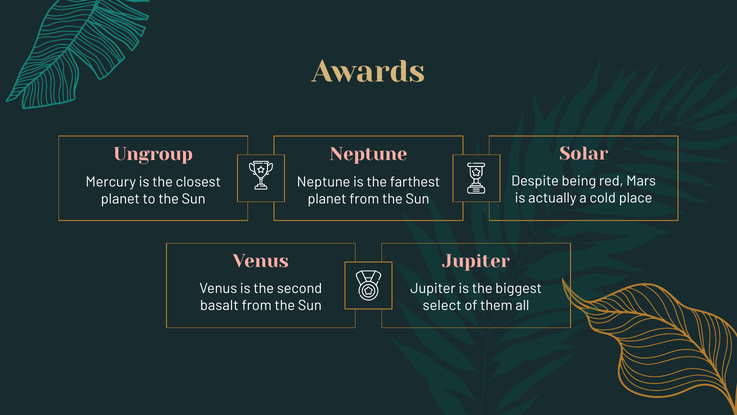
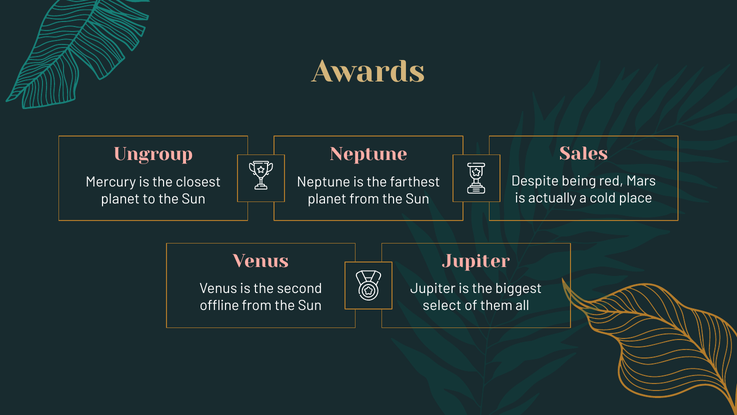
Solar: Solar -> Sales
basalt: basalt -> offline
